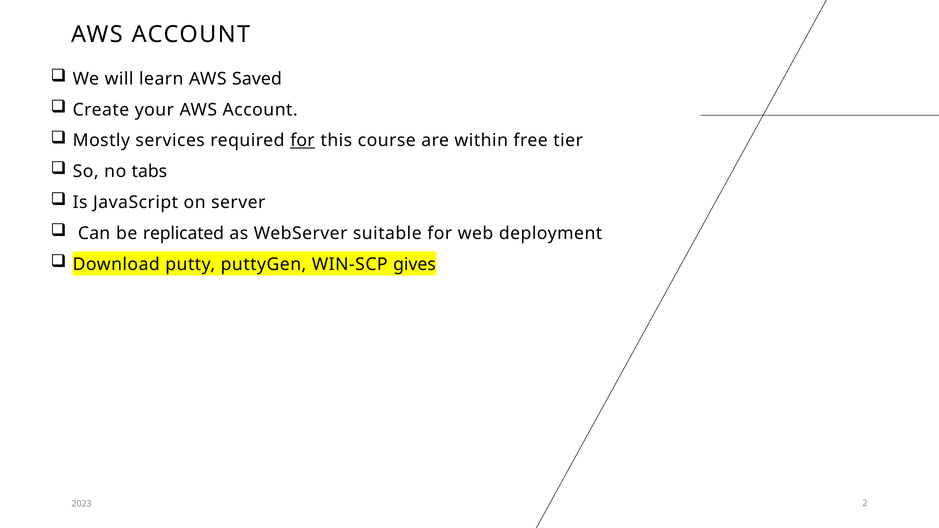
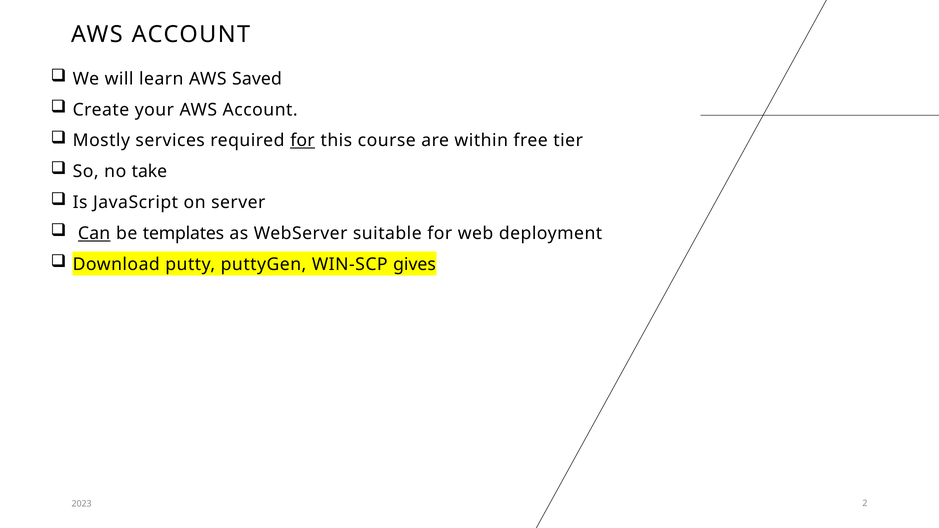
tabs: tabs -> take
Can underline: none -> present
replicated: replicated -> templates
